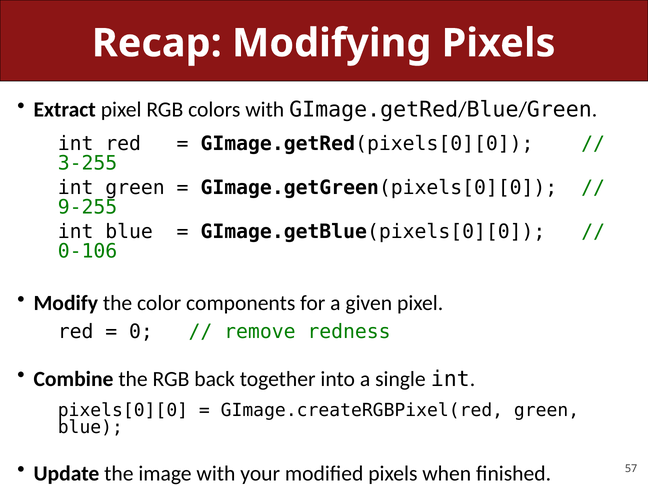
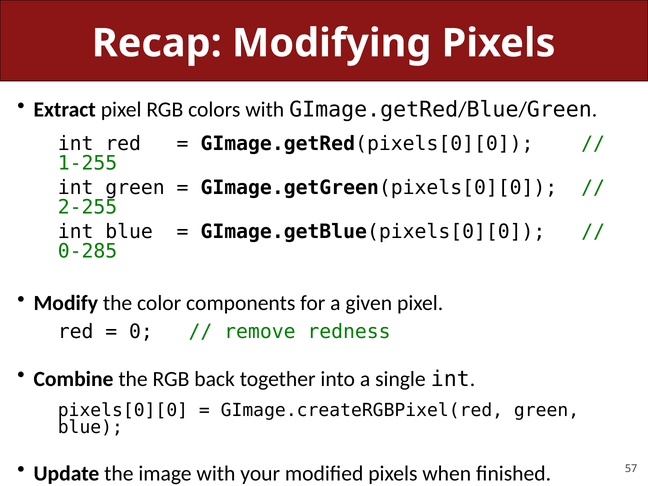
3-255: 3-255 -> 1-255
9-255: 9-255 -> 2-255
0-106: 0-106 -> 0-285
